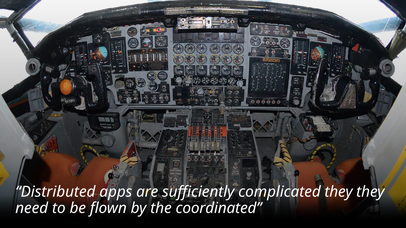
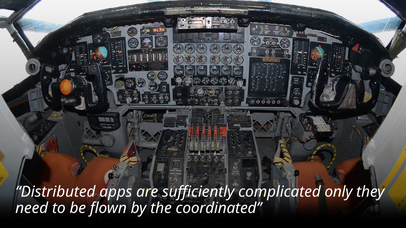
complicated they: they -> only
